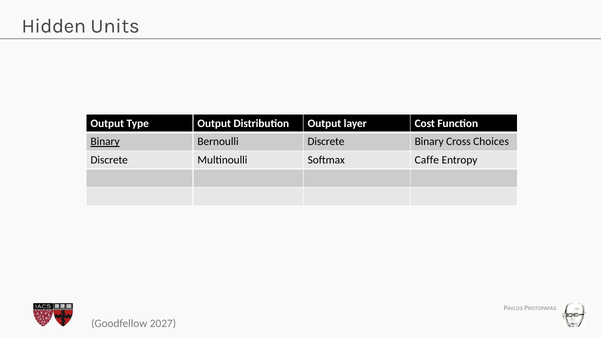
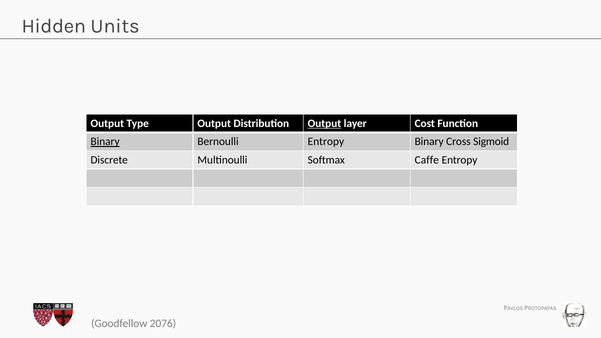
Output at (324, 123) underline: none -> present
Bernoulli Discrete: Discrete -> Entropy
Choices: Choices -> Sigmoid
2027: 2027 -> 2076
